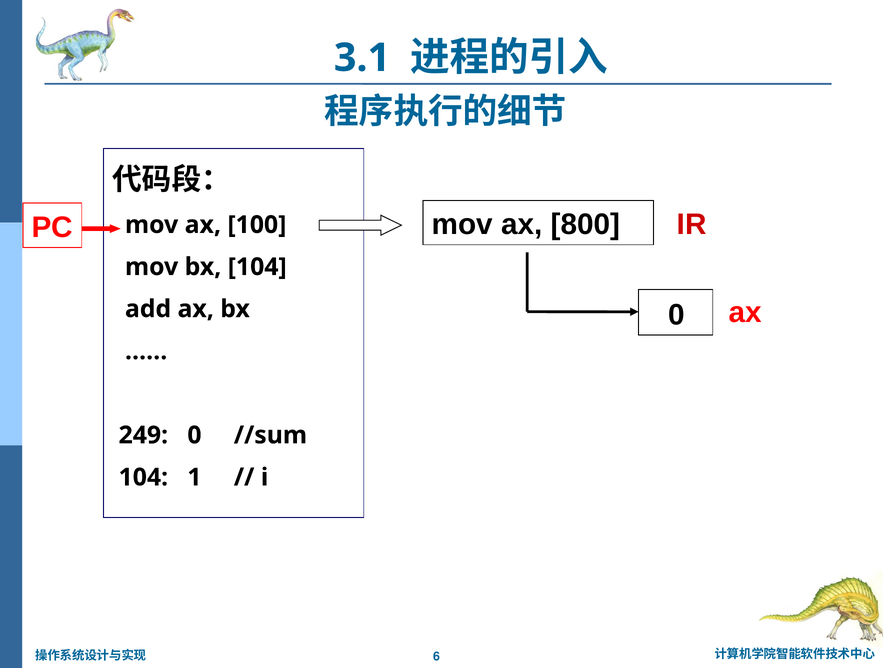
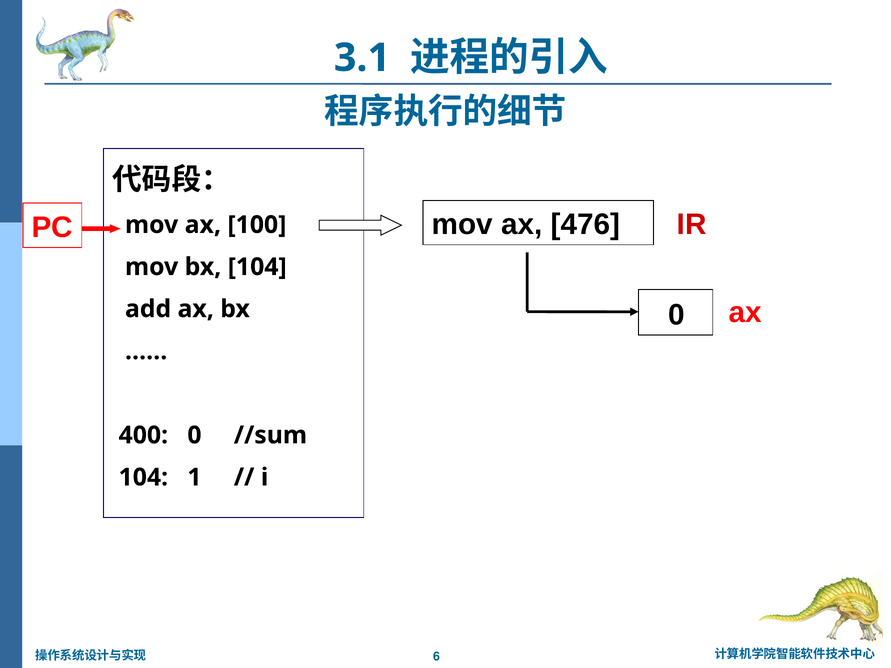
800: 800 -> 476
249: 249 -> 400
